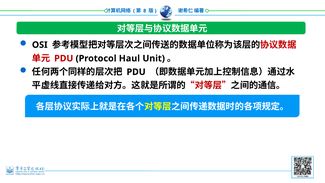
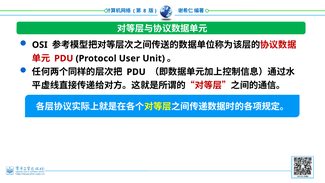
Haul: Haul -> User
